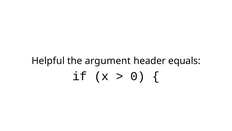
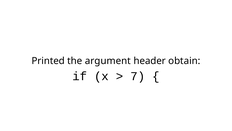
Helpful: Helpful -> Printed
equals: equals -> obtain
0: 0 -> 7
